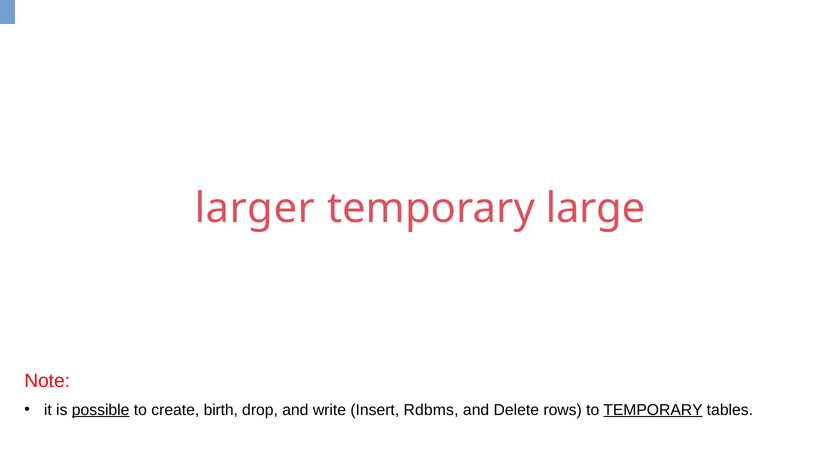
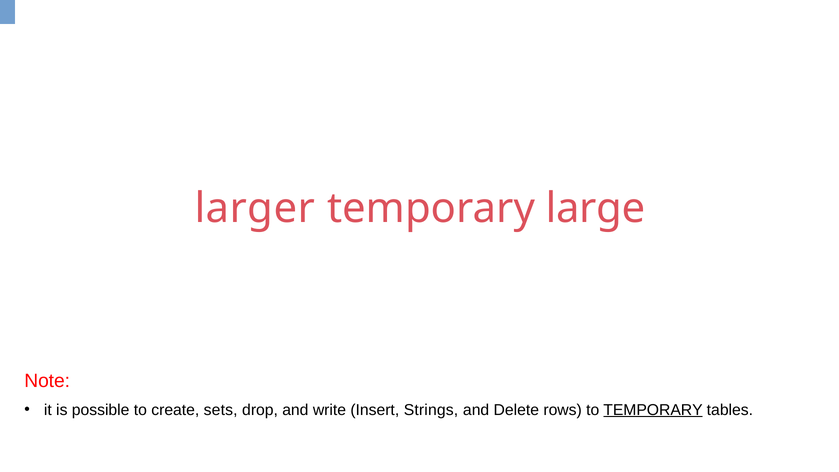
possible underline: present -> none
birth: birth -> sets
Rdbms: Rdbms -> Strings
